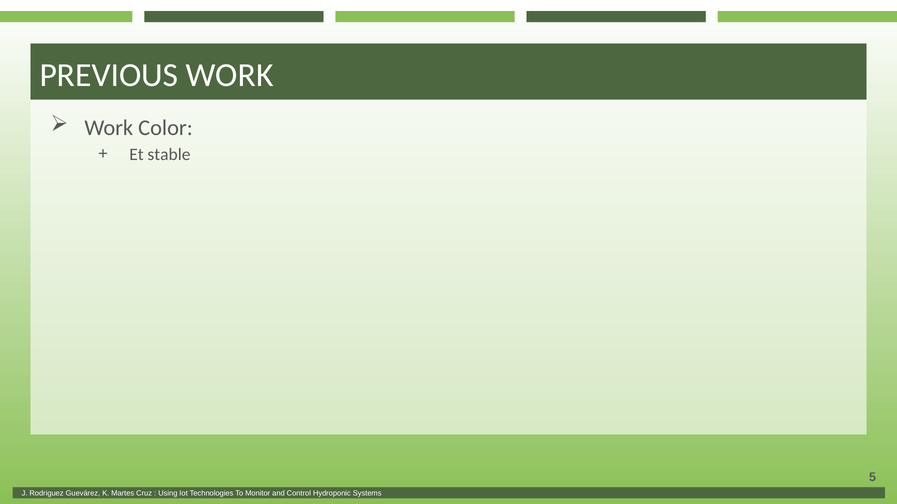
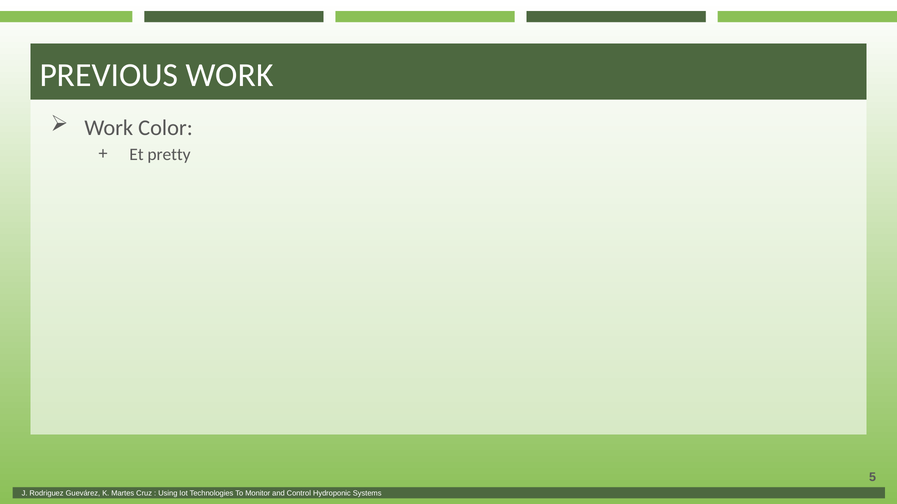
stable: stable -> pretty
